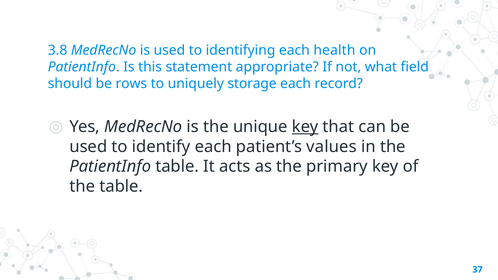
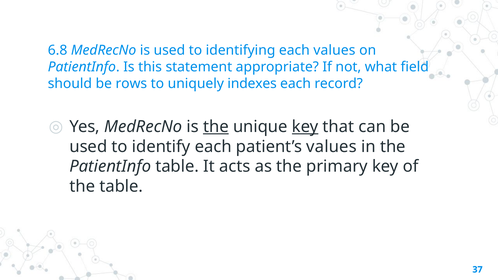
3.8: 3.8 -> 6.8
each health: health -> values
storage: storage -> indexes
the at (216, 127) underline: none -> present
